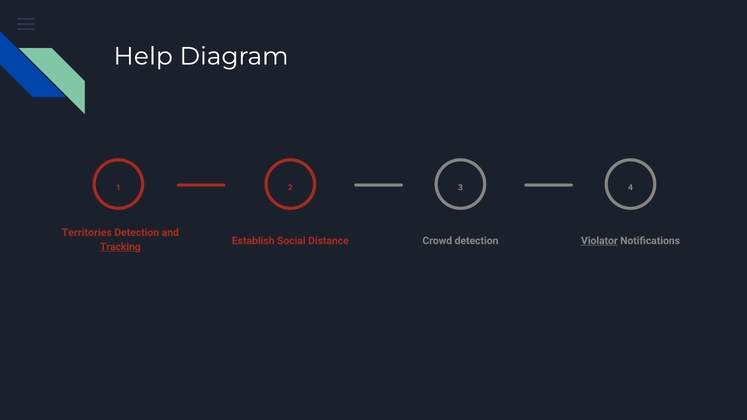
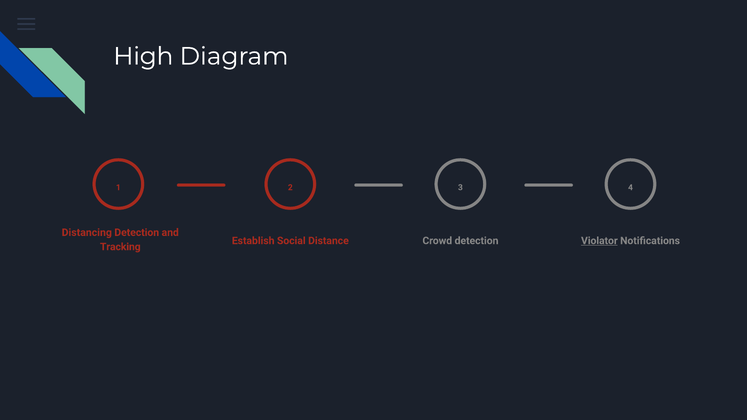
Help: Help -> High
Territories: Territories -> Distancing
Tracking underline: present -> none
